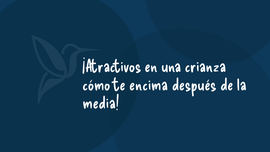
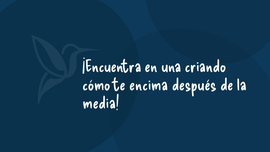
¡Atractivos: ¡Atractivos -> ¡Encuentra
crianza: crianza -> criando
